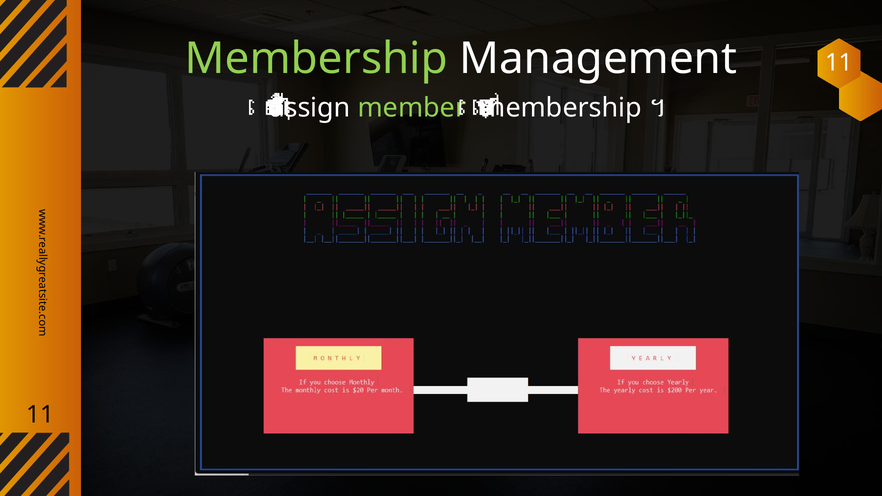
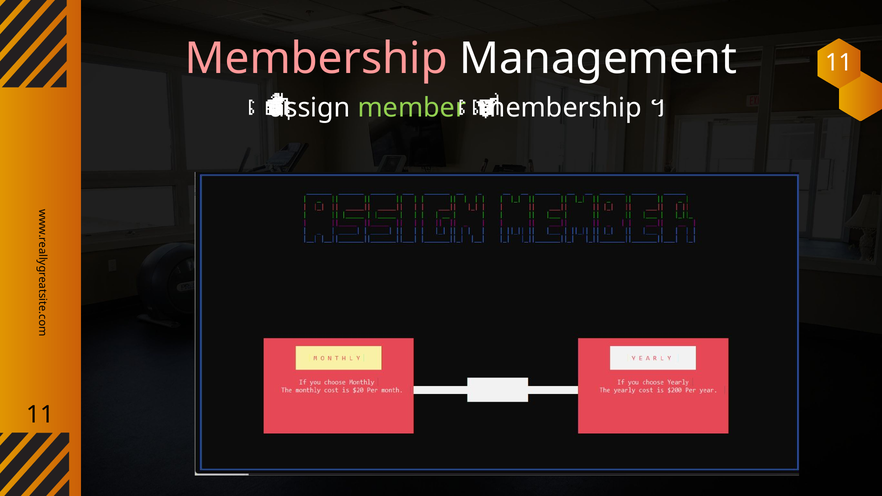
Membership at (316, 59) colour: light green -> pink
